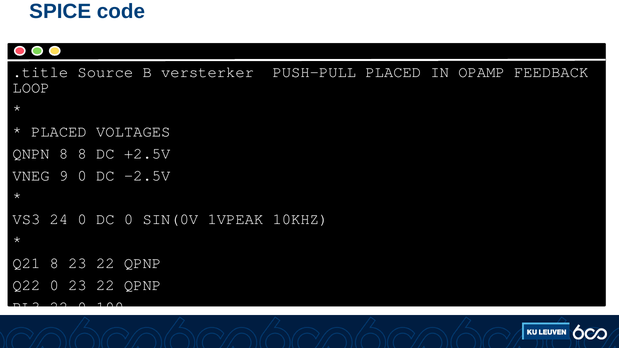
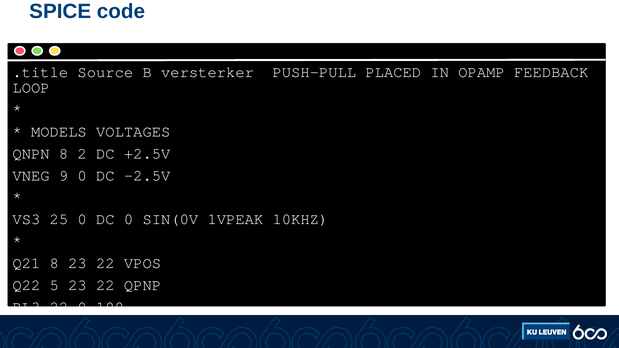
PLACED at (59, 132): PLACED -> MODELS
8 8: 8 -> 2
24: 24 -> 25
8 23 22 QPNP: QPNP -> VPOS
Q22 0: 0 -> 5
